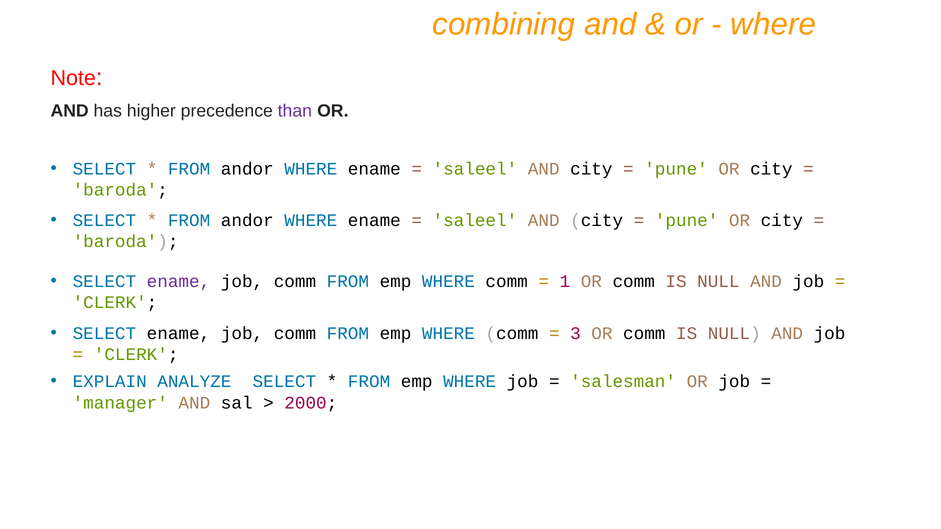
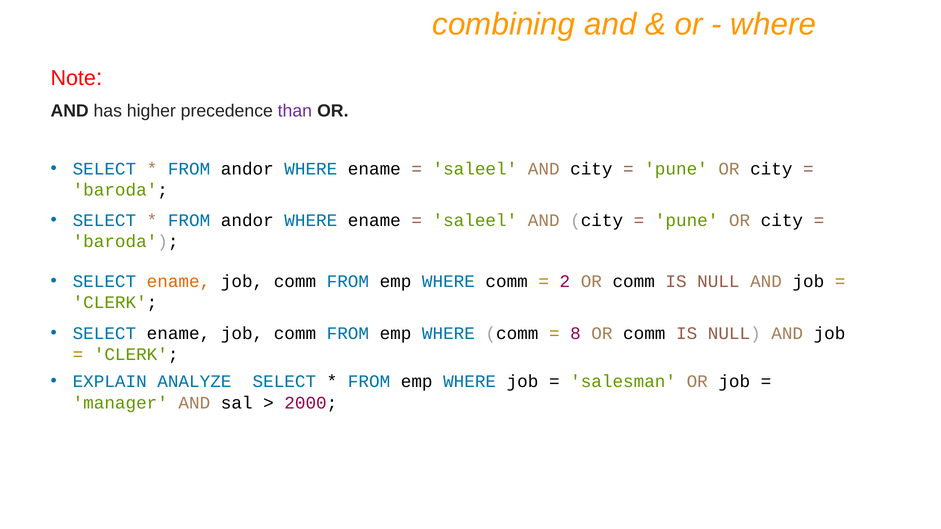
ename at (178, 282) colour: purple -> orange
1: 1 -> 2
3: 3 -> 8
